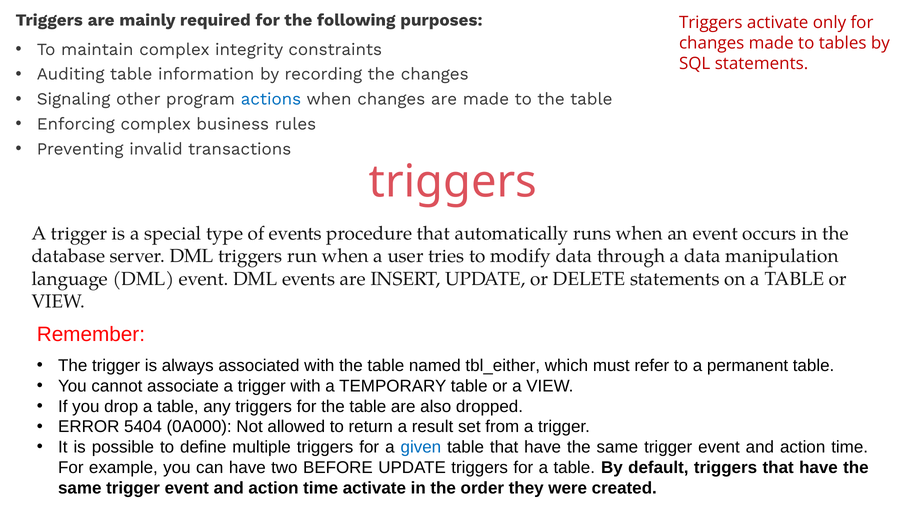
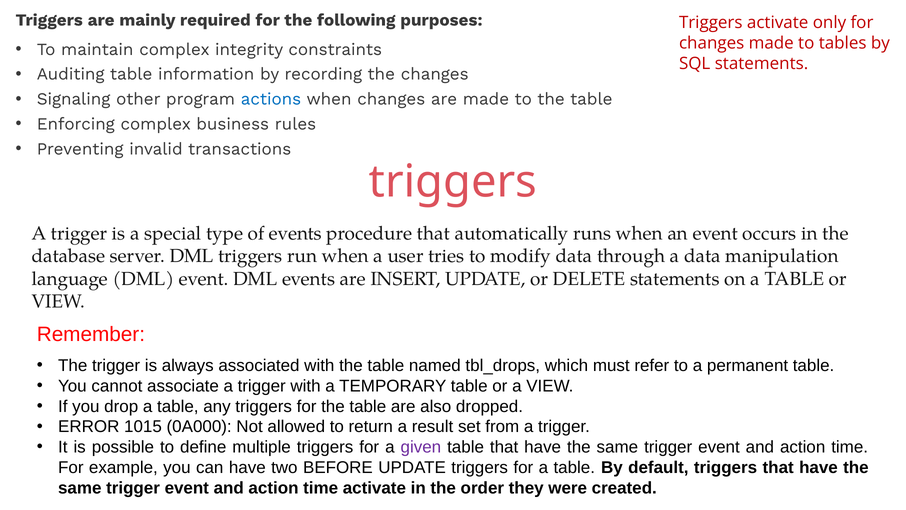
tbl_either: tbl_either -> tbl_drops
5404: 5404 -> 1015
given colour: blue -> purple
